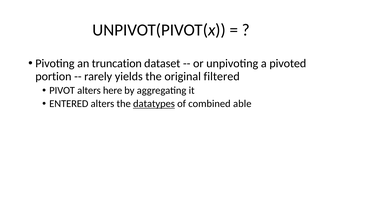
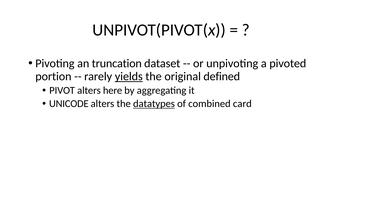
yields underline: none -> present
filtered: filtered -> defined
ENTERED: ENTERED -> UNICODE
able: able -> card
